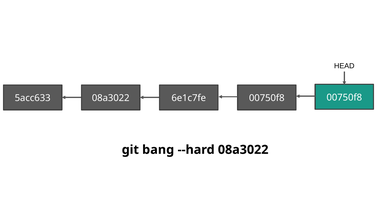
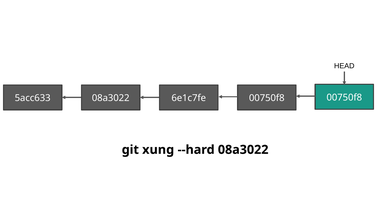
bang: bang -> xung
